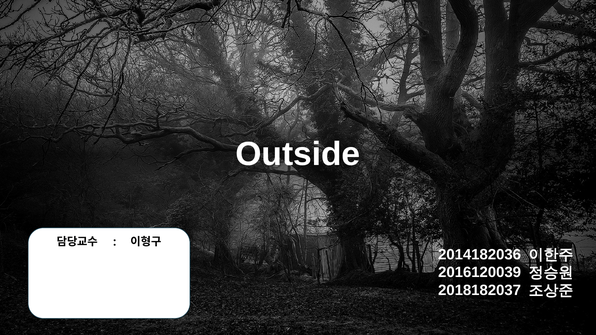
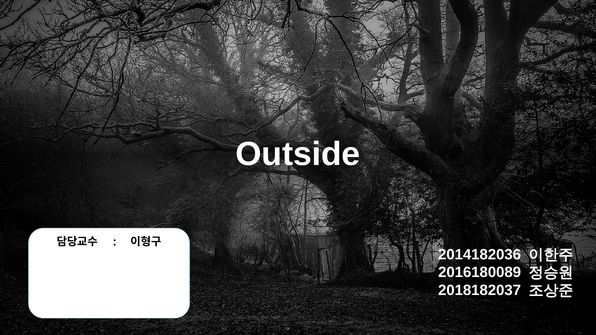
2016120039: 2016120039 -> 2016180089
